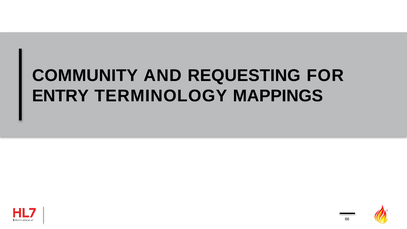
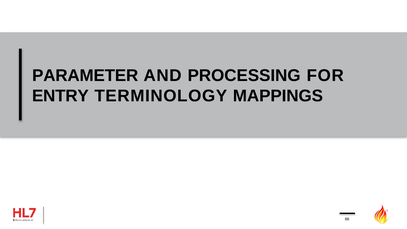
COMMUNITY: COMMUNITY -> PARAMETER
REQUESTING: REQUESTING -> PROCESSING
